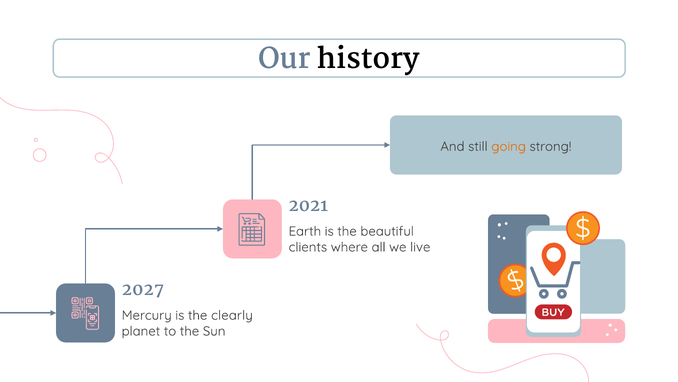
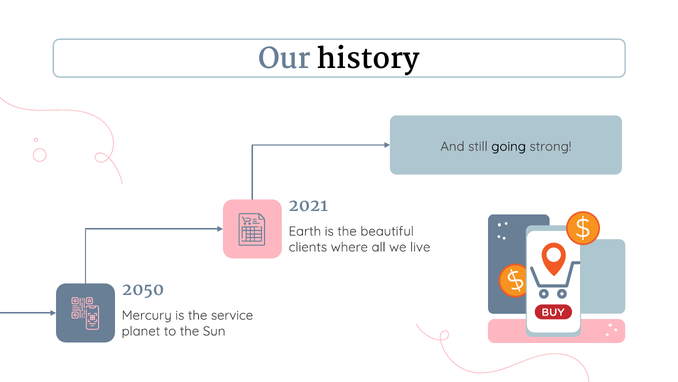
going colour: orange -> black
2027: 2027 -> 2050
clearly: clearly -> service
